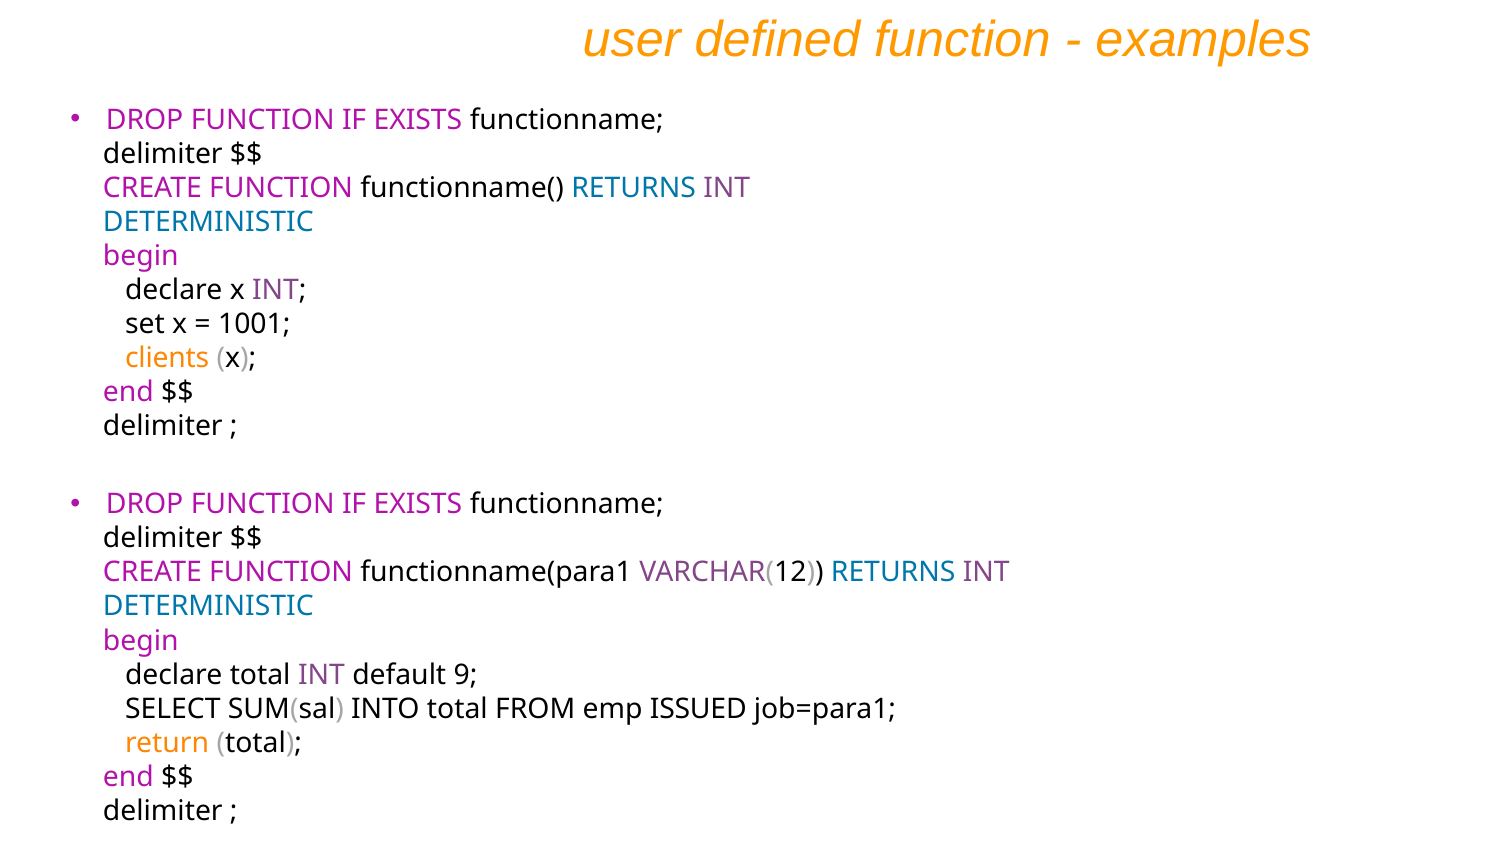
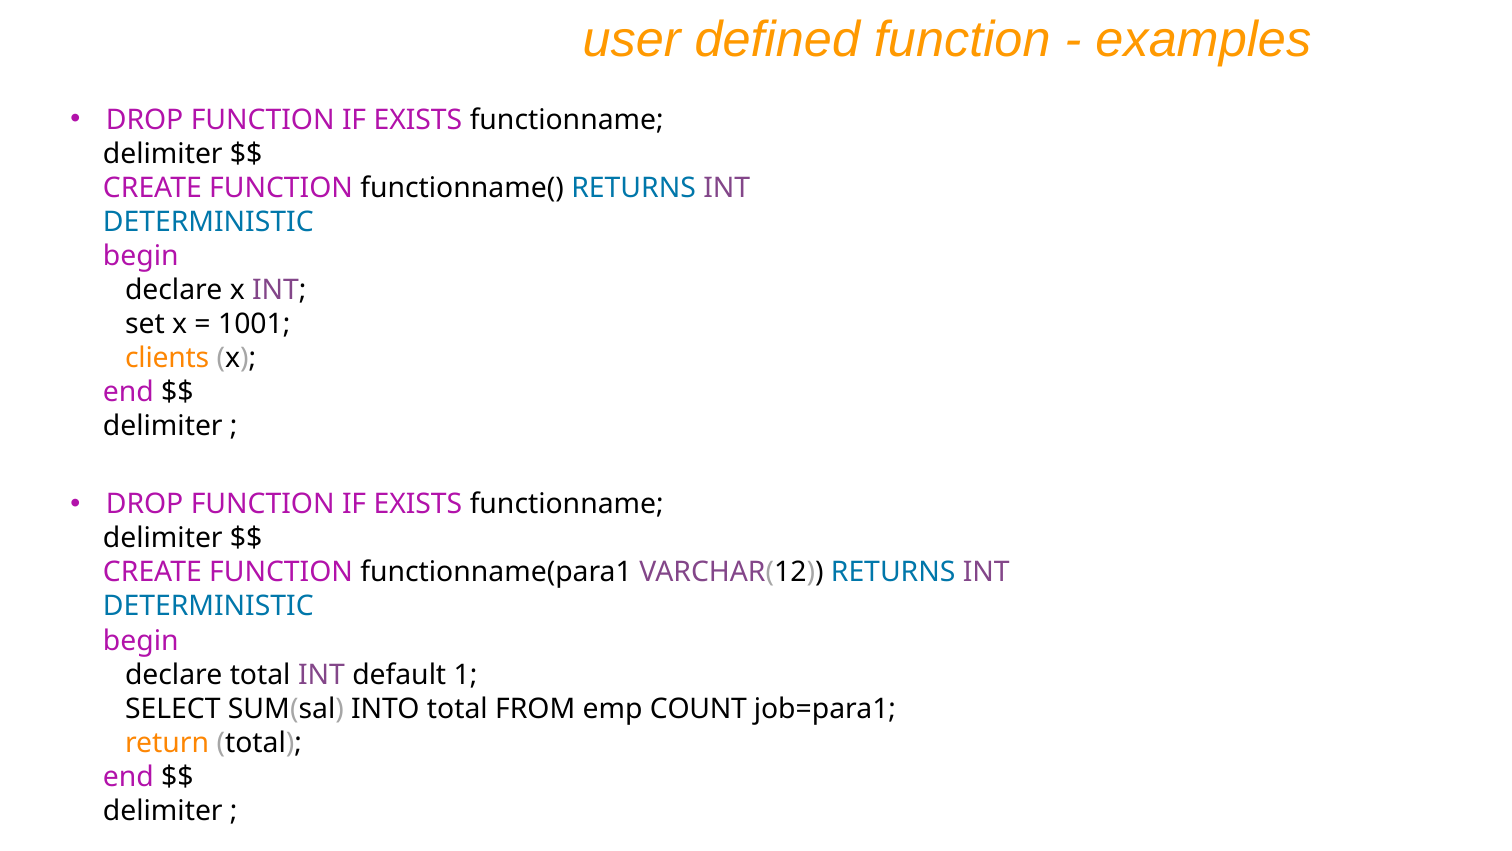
9: 9 -> 1
ISSUED: ISSUED -> COUNT
